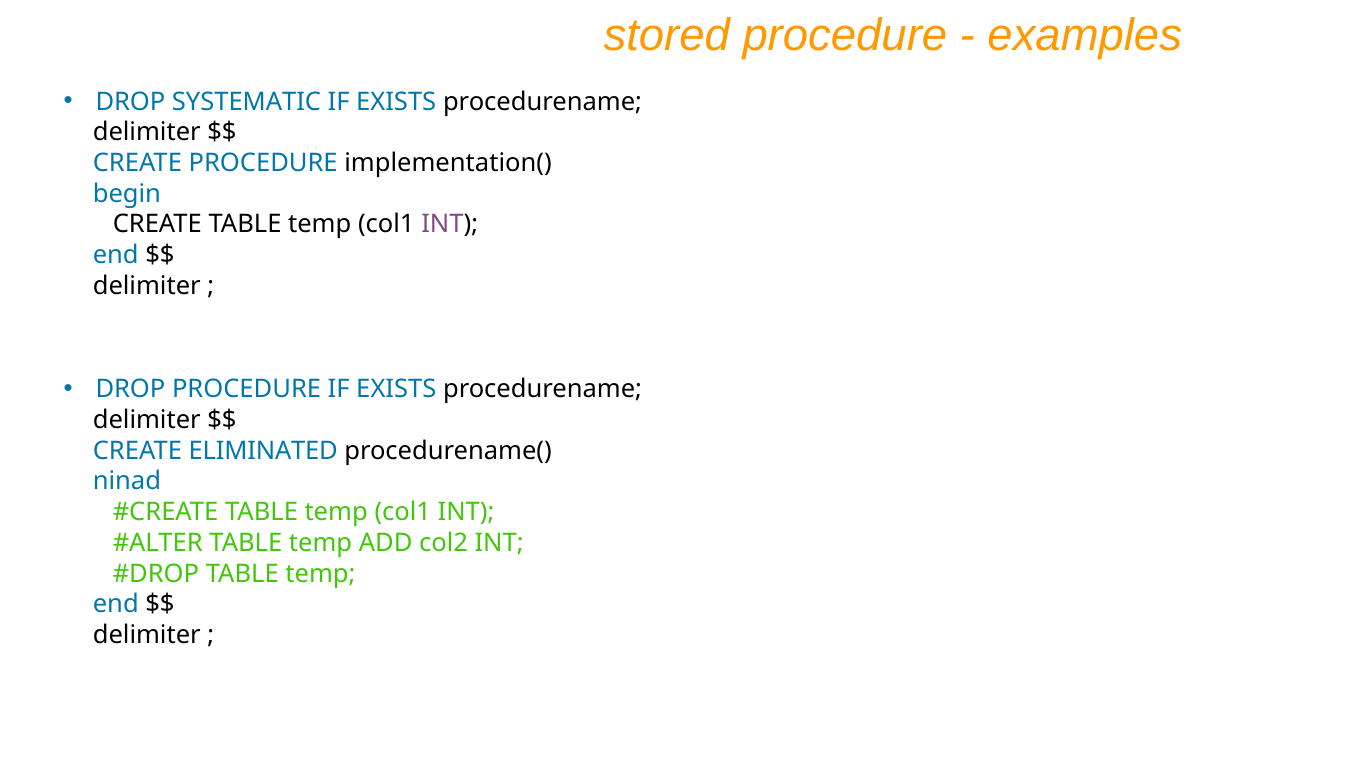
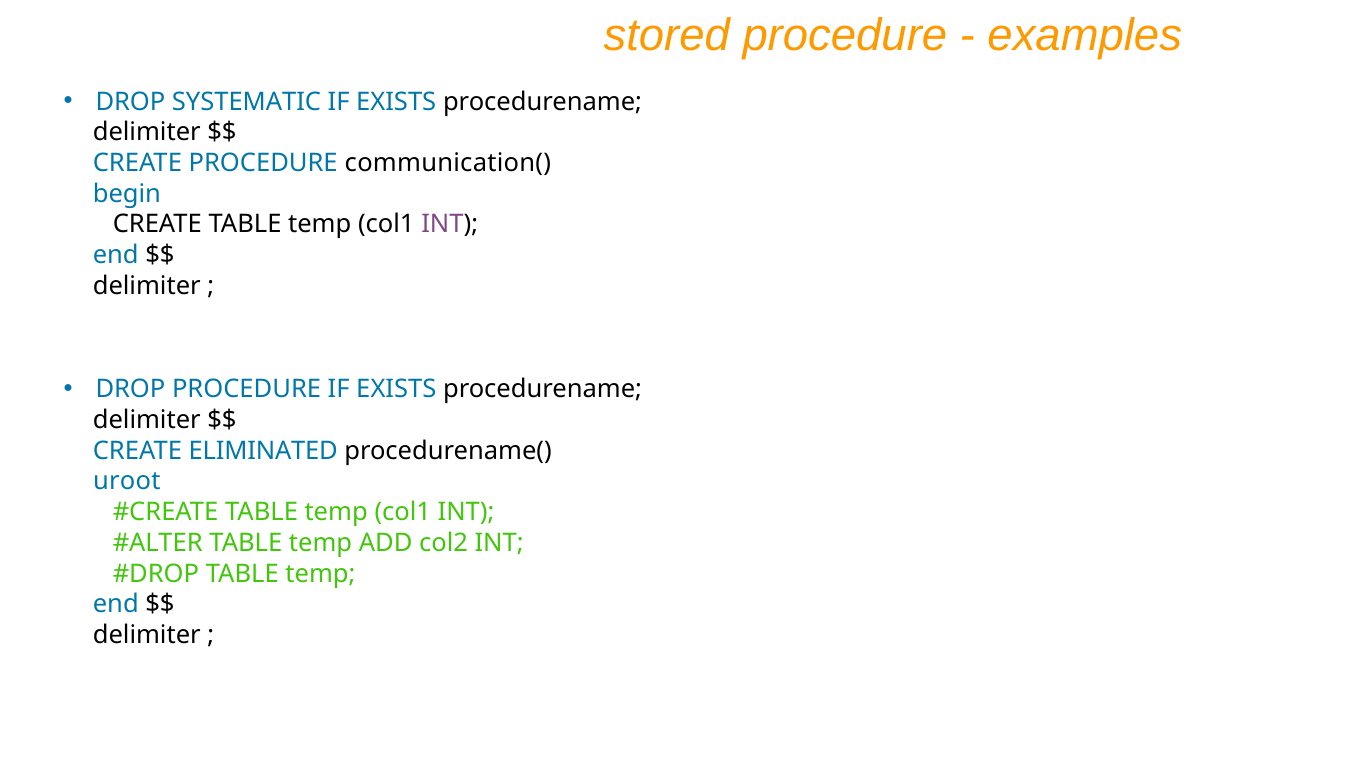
implementation(: implementation( -> communication(
ninad: ninad -> uroot
